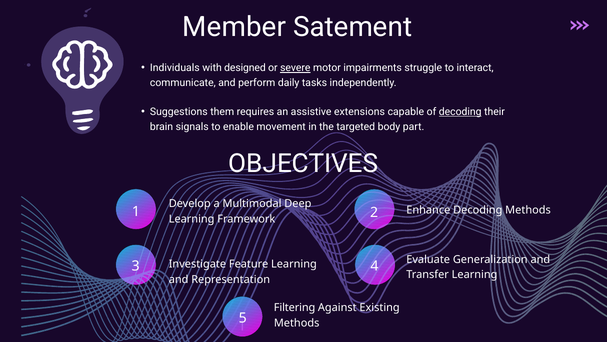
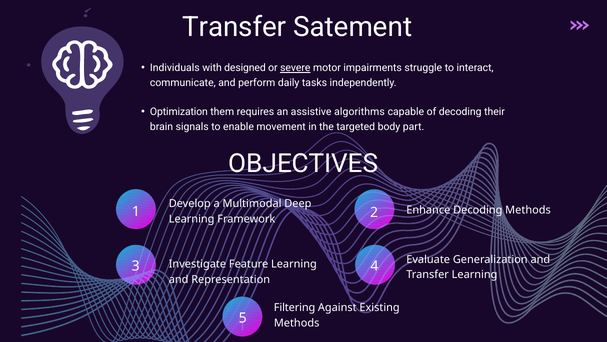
Member at (234, 27): Member -> Transfer
Suggestions: Suggestions -> Optimization
extensions: extensions -> algorithms
decoding at (460, 112) underline: present -> none
